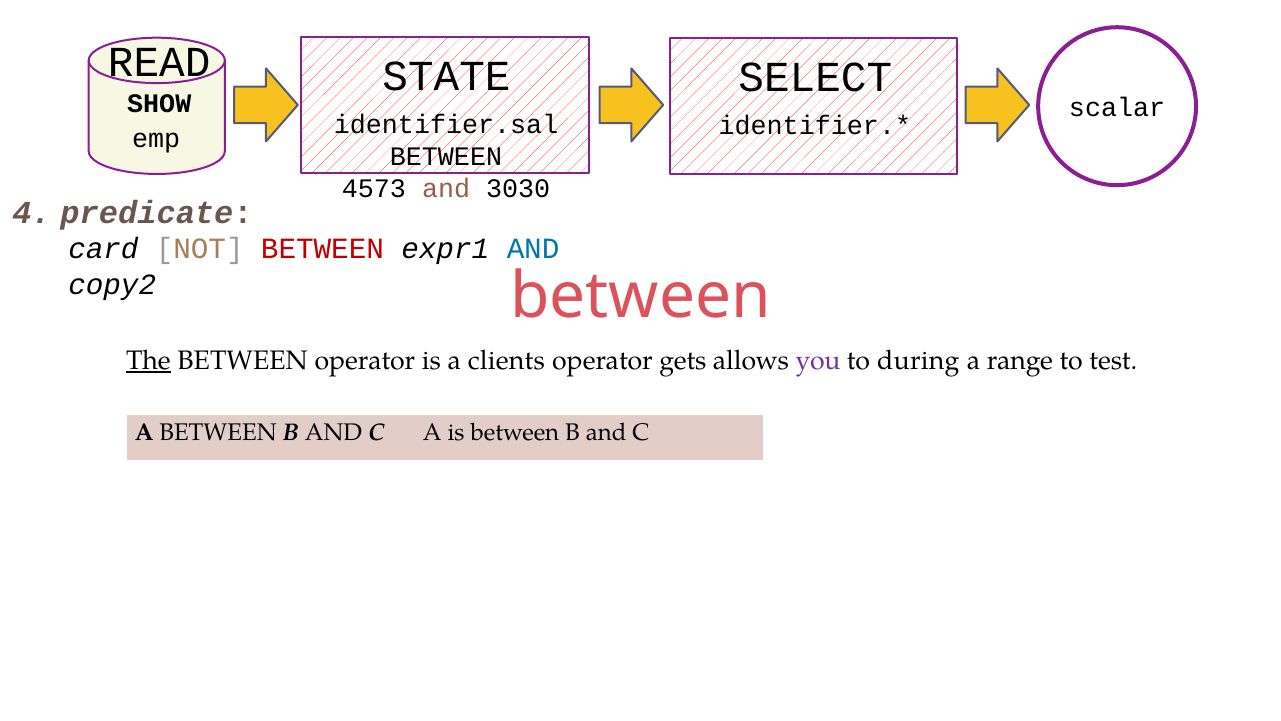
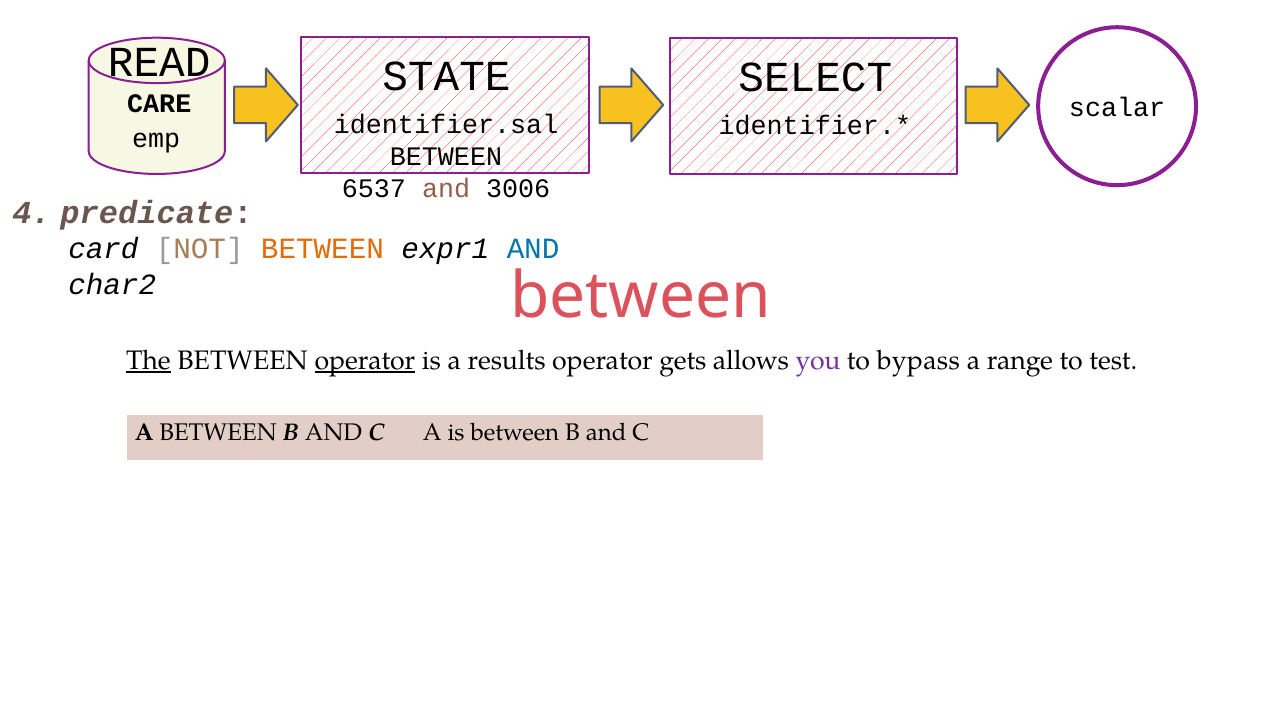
SHOW: SHOW -> CARE
4573: 4573 -> 6537
3030: 3030 -> 3006
BETWEEN at (322, 249) colour: red -> orange
copy2: copy2 -> char2
operator at (365, 360) underline: none -> present
clients: clients -> results
during: during -> bypass
